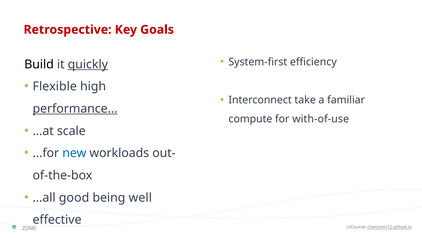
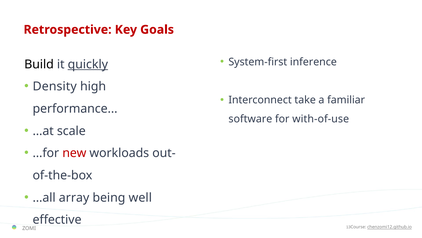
efficiency: efficiency -> inference
Flexible: Flexible -> Density
performance underline: present -> none
compute: compute -> software
new colour: blue -> red
good: good -> array
